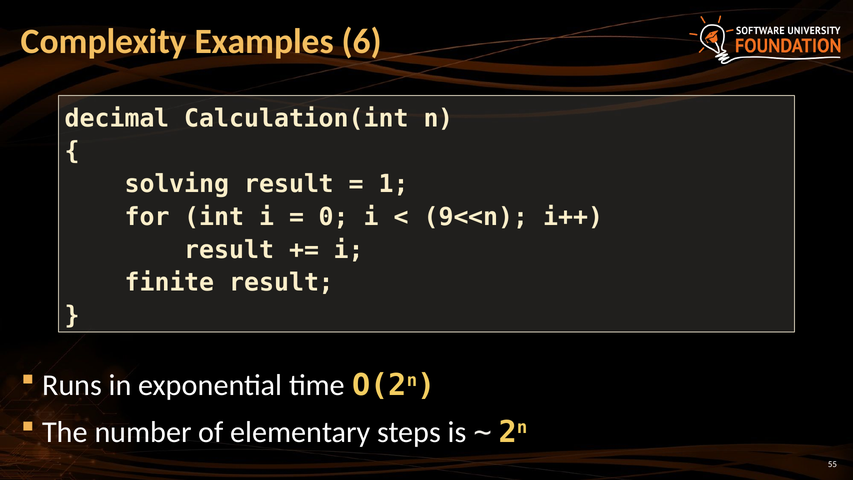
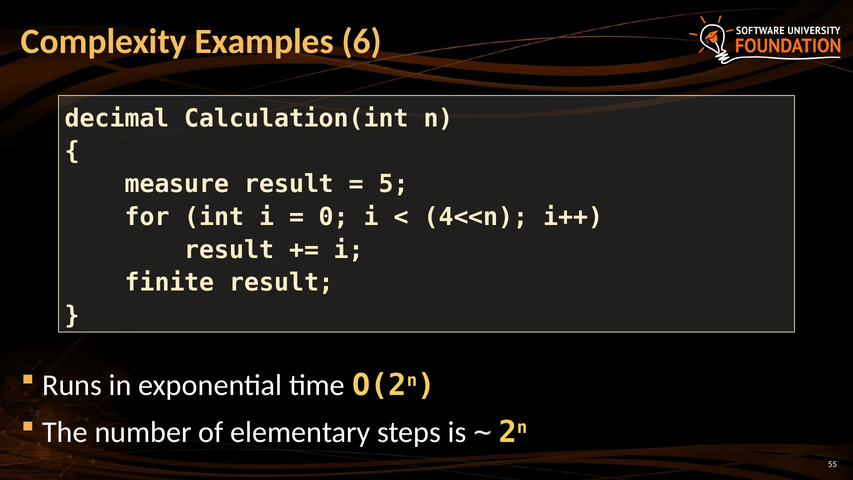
solving: solving -> measure
1: 1 -> 5
9<<n: 9<<n -> 4<<n
